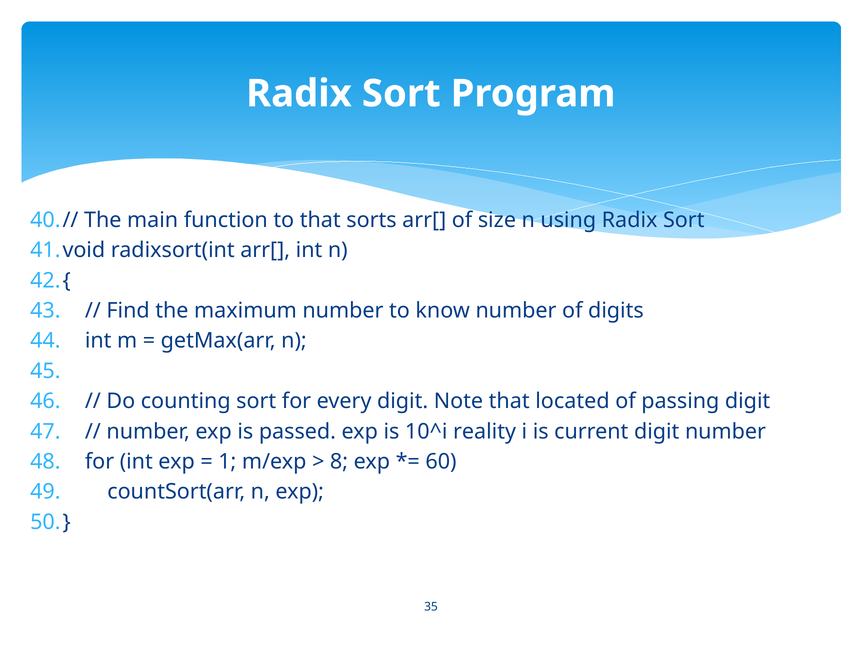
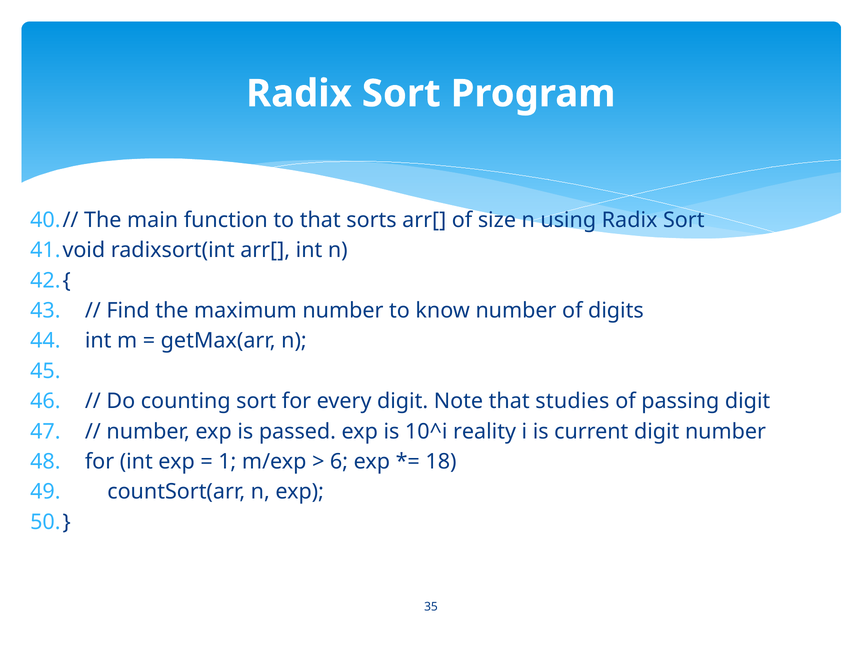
located: located -> studies
8: 8 -> 6
60: 60 -> 18
